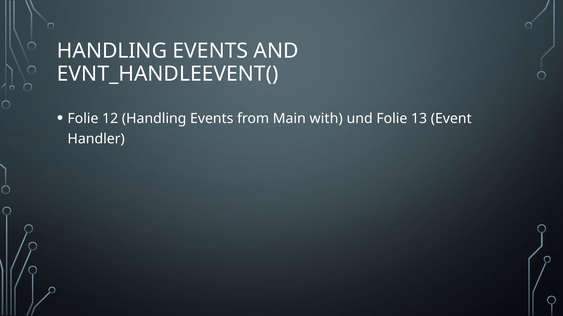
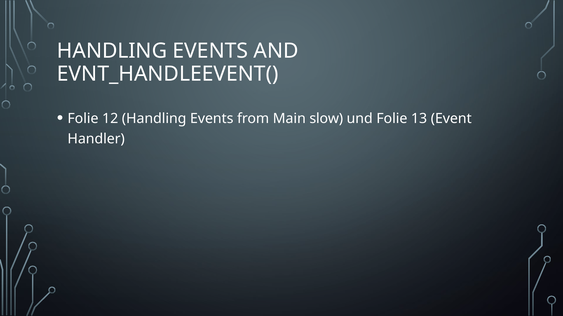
with: with -> slow
